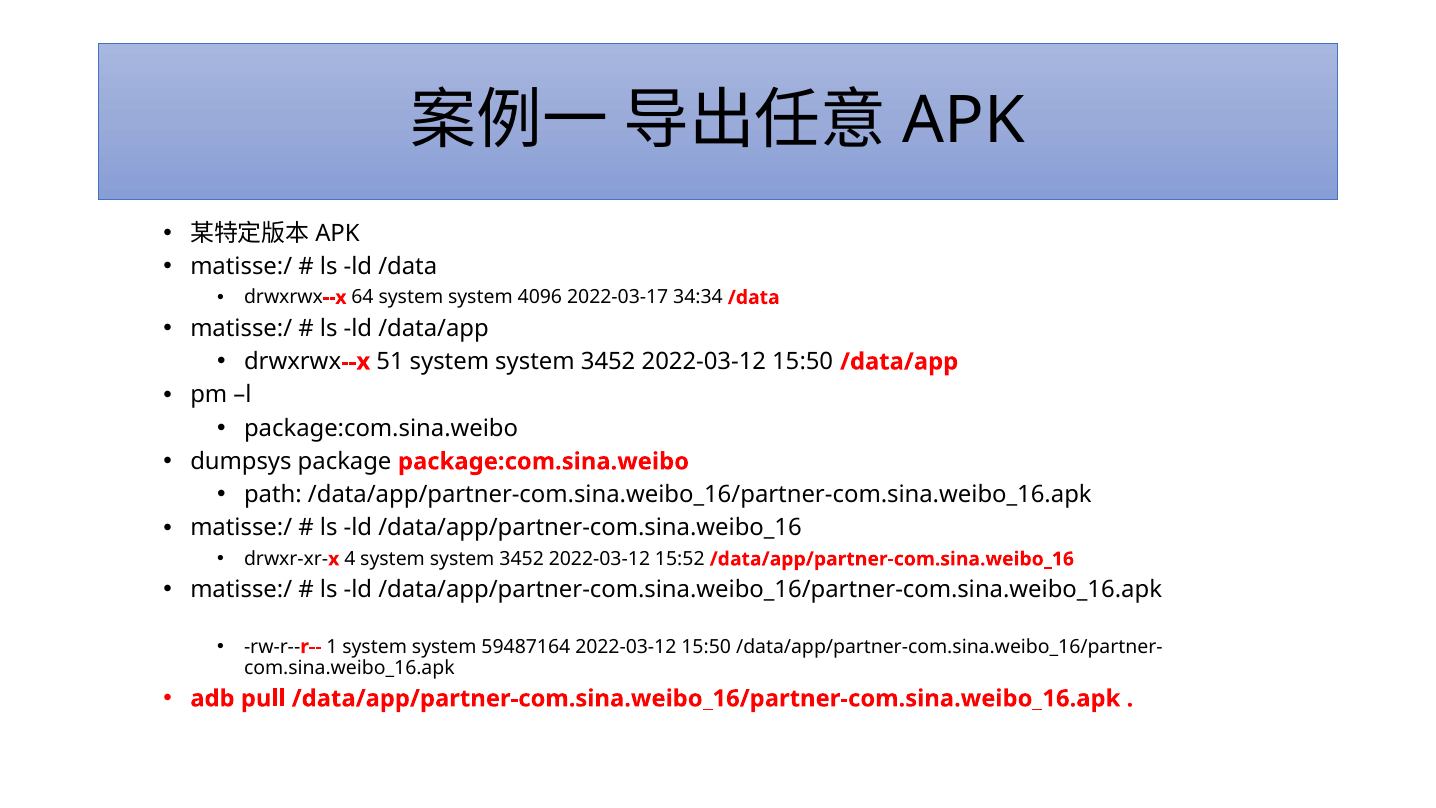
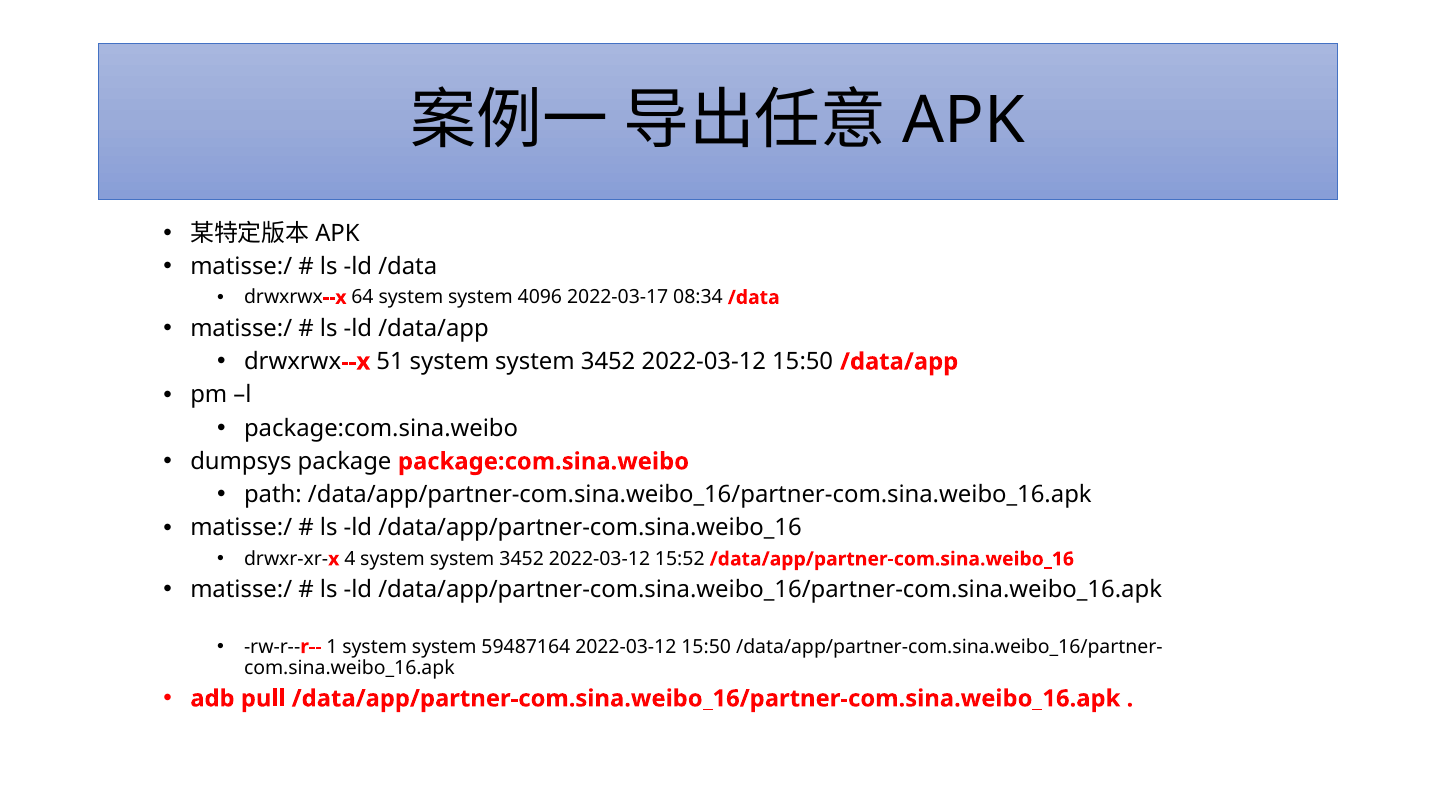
34:34: 34:34 -> 08:34
